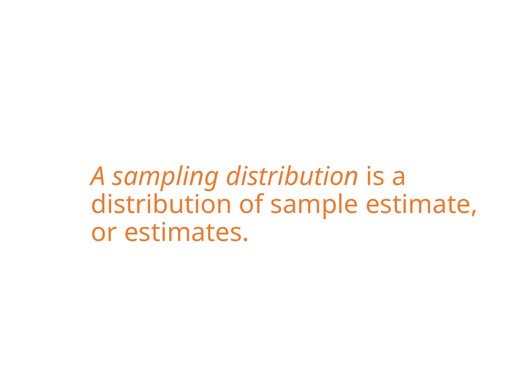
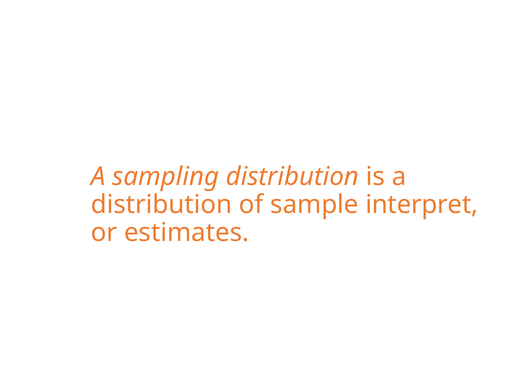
estimate: estimate -> interpret
